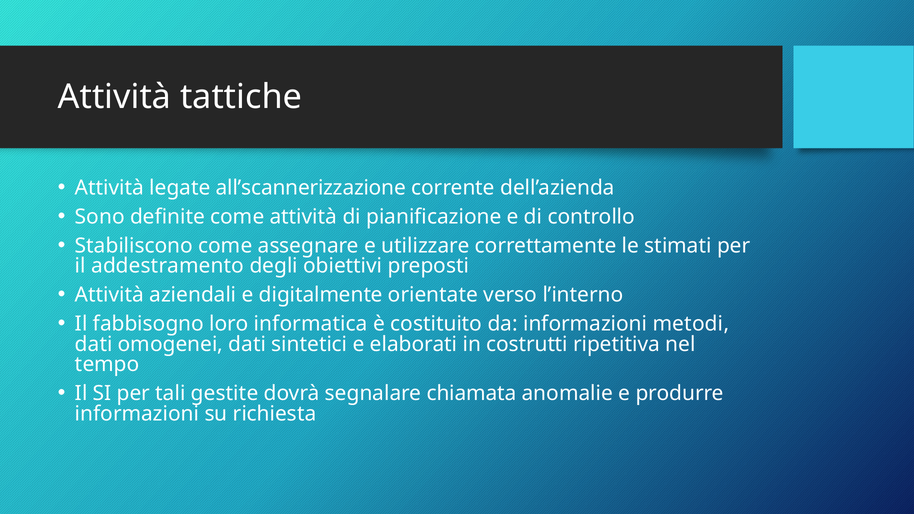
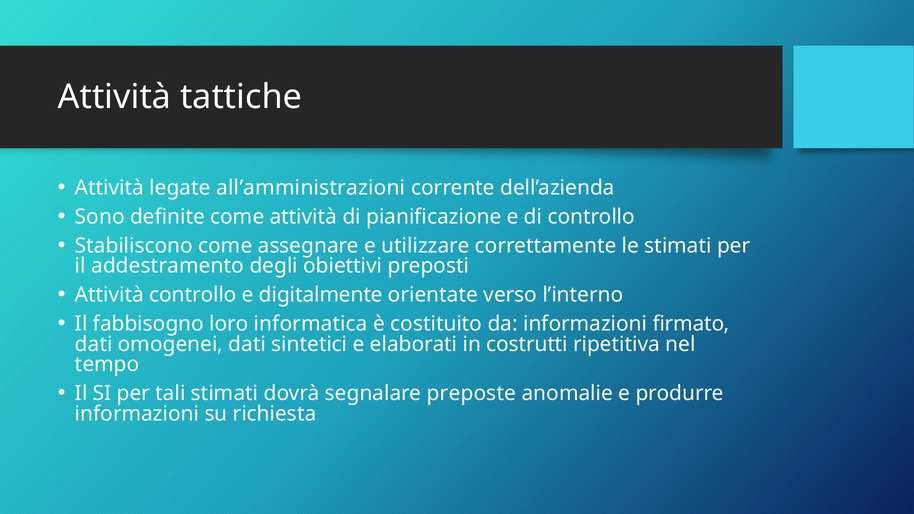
all’scannerizzazione: all’scannerizzazione -> all’amministrazioni
Attività aziendali: aziendali -> controllo
metodi: metodi -> firmato
tali gestite: gestite -> stimati
chiamata: chiamata -> preposte
